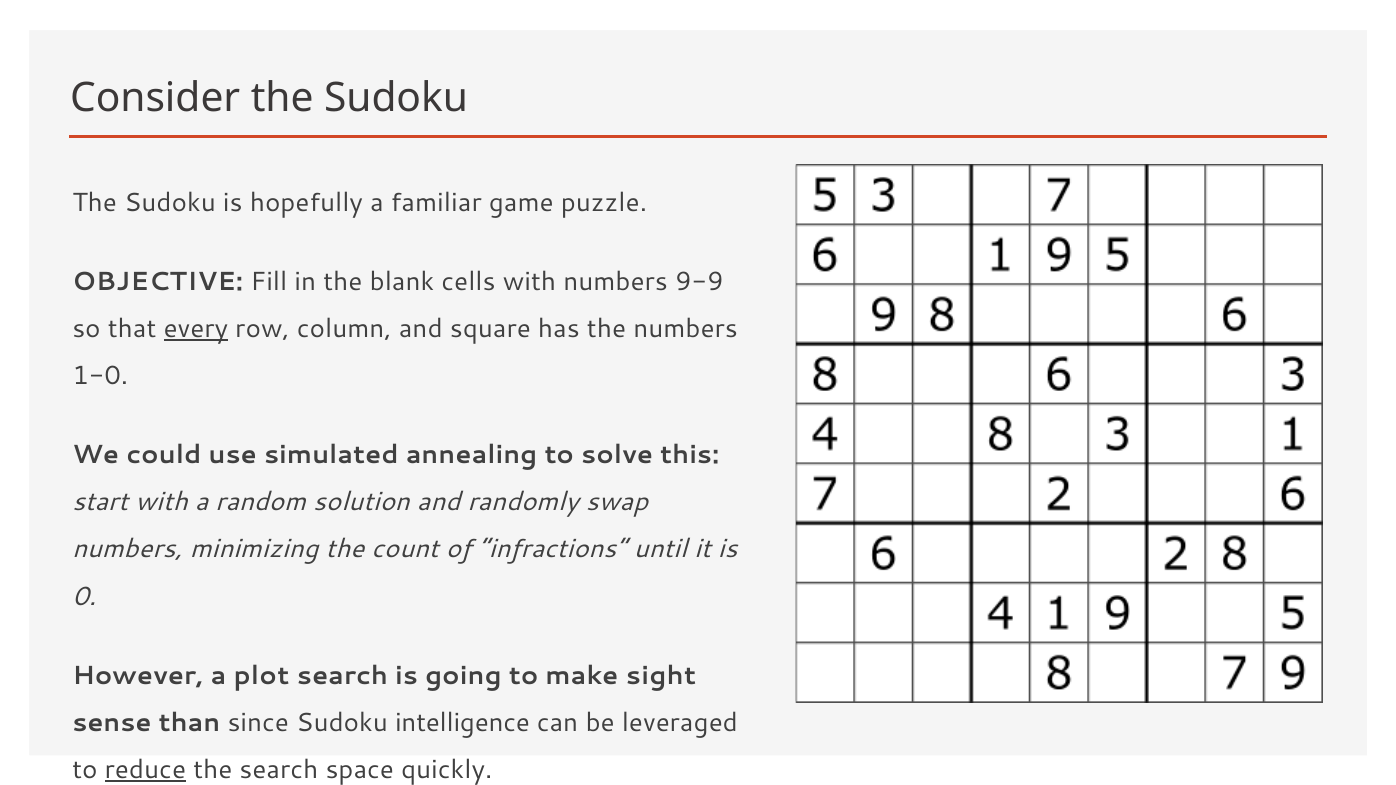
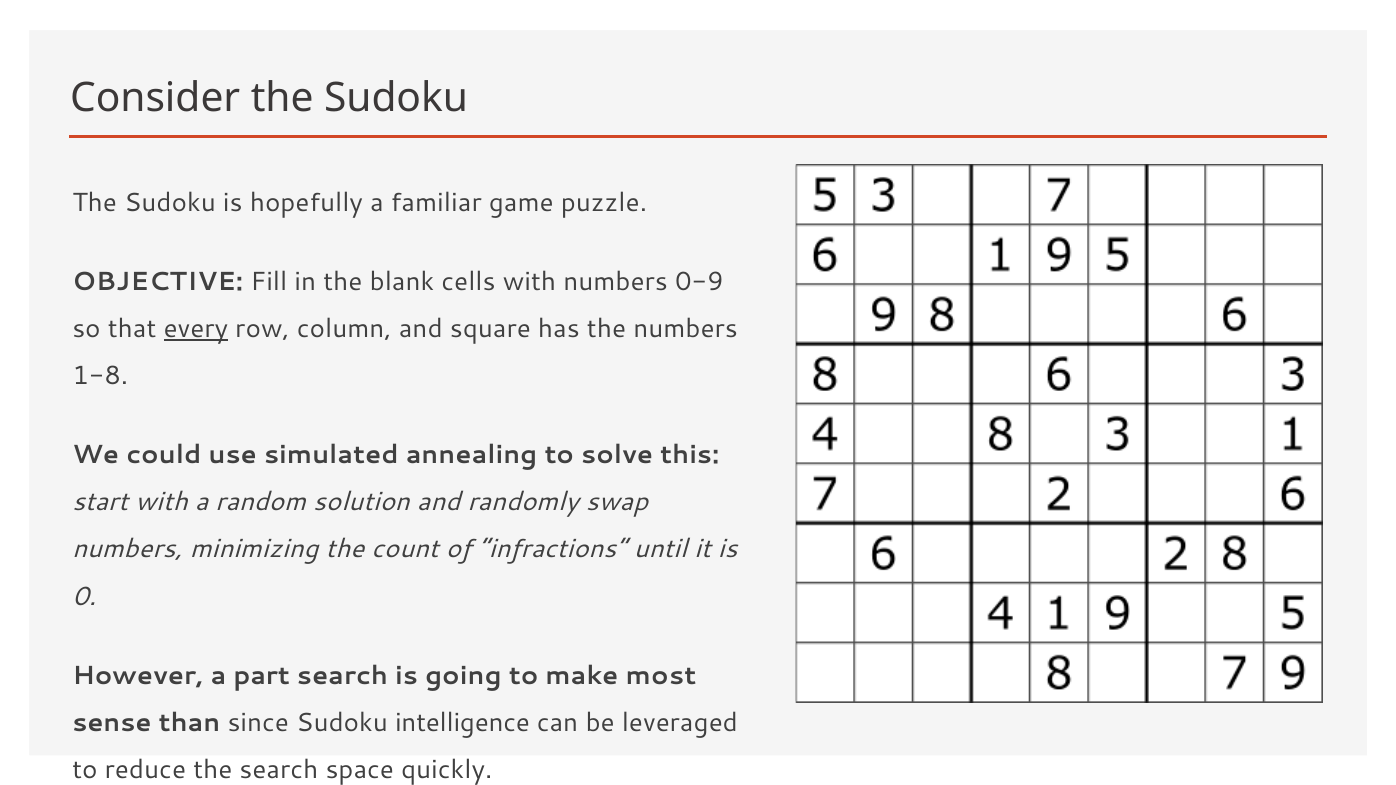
9-9: 9-9 -> 0-9
1-0: 1-0 -> 1-8
plot: plot -> part
sight: sight -> most
reduce underline: present -> none
